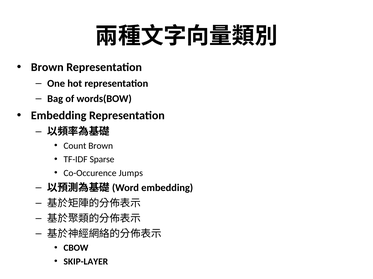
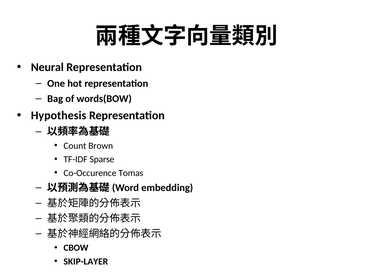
Brown at (47, 67): Brown -> Neural
Embedding at (59, 116): Embedding -> Hypothesis
Jumps: Jumps -> Tomas
